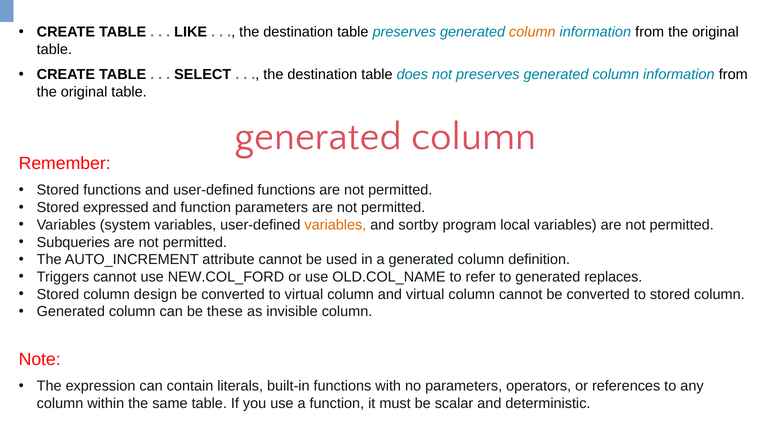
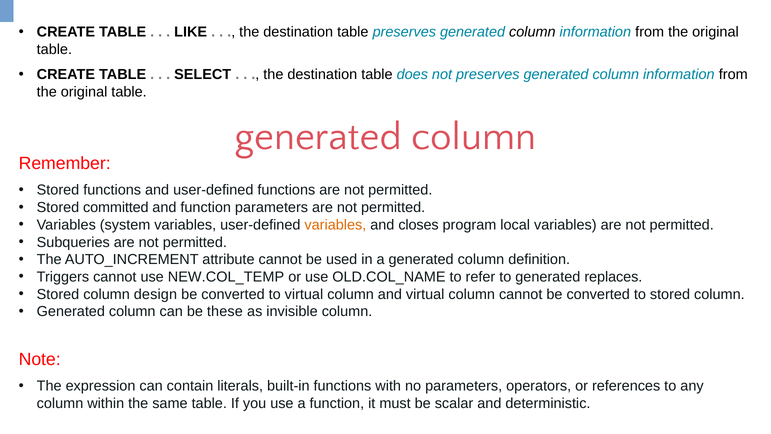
column at (532, 32) colour: orange -> black
expressed: expressed -> committed
sortby: sortby -> closes
NEW.COL_FORD: NEW.COL_FORD -> NEW.COL_TEMP
